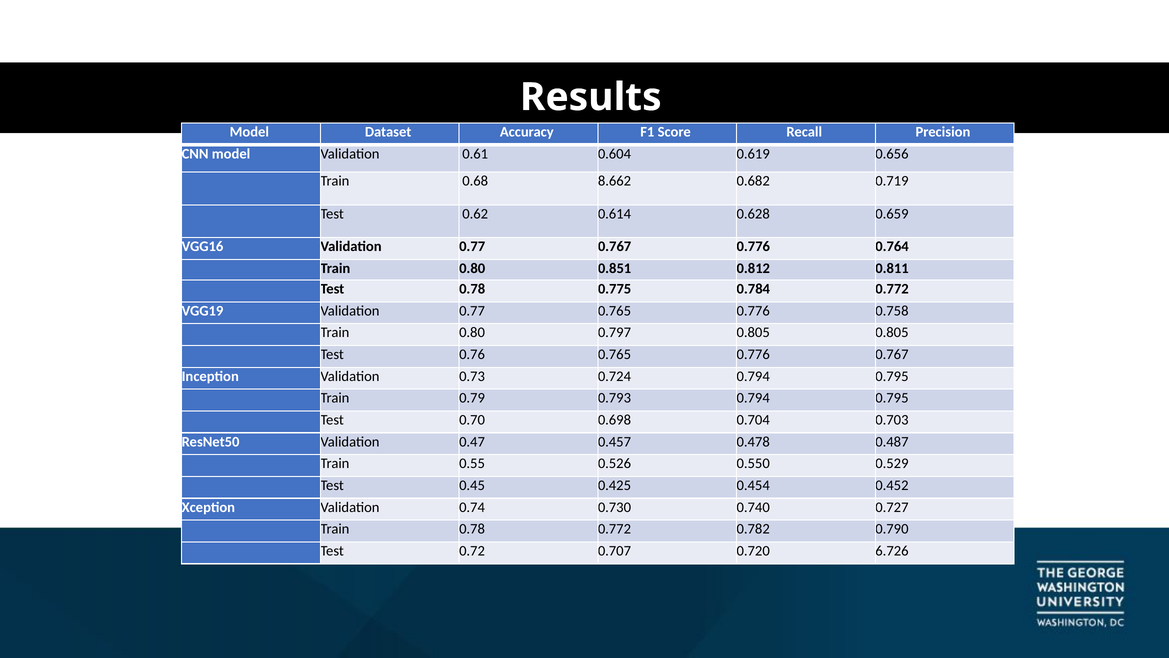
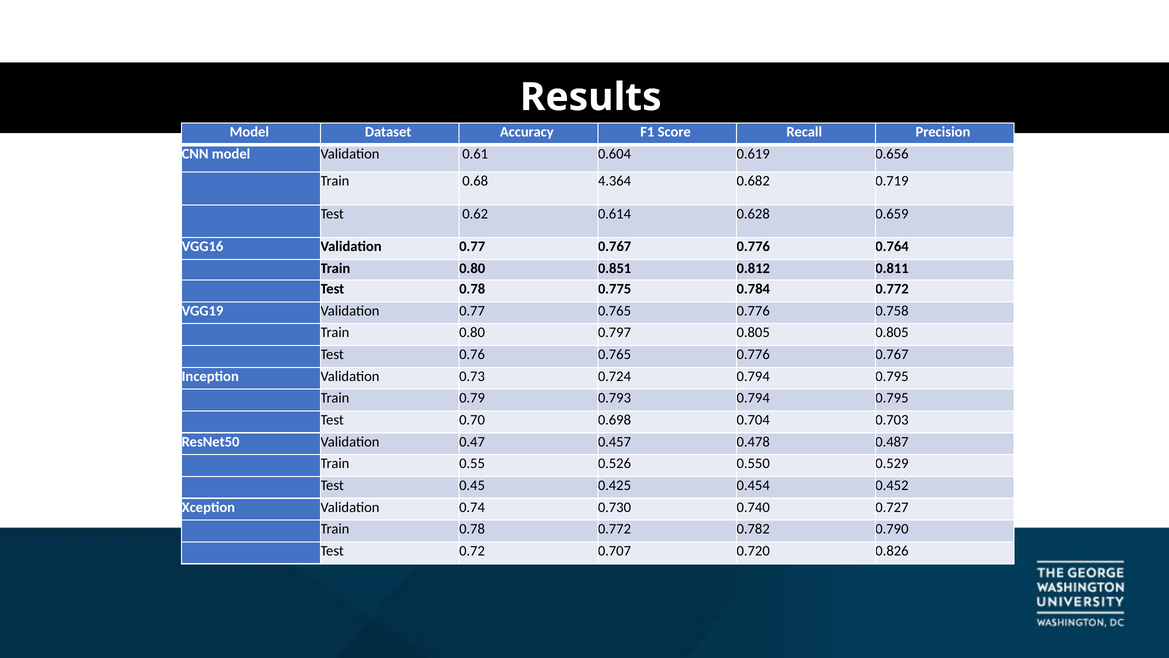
8.662: 8.662 -> 4.364
6.726: 6.726 -> 0.826
